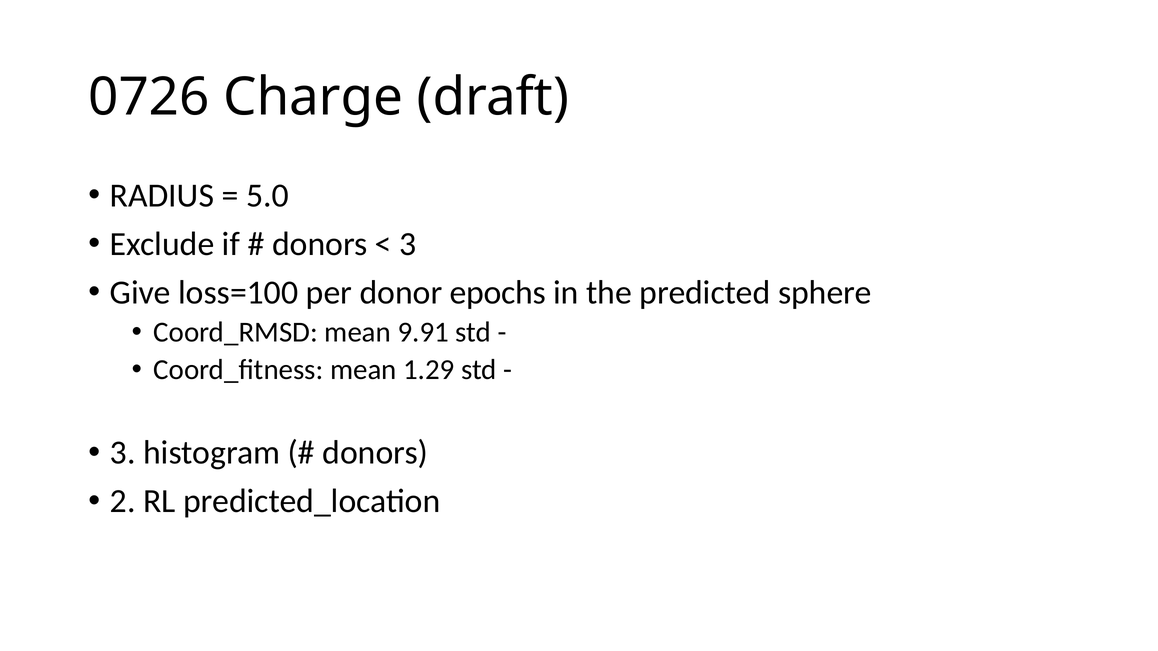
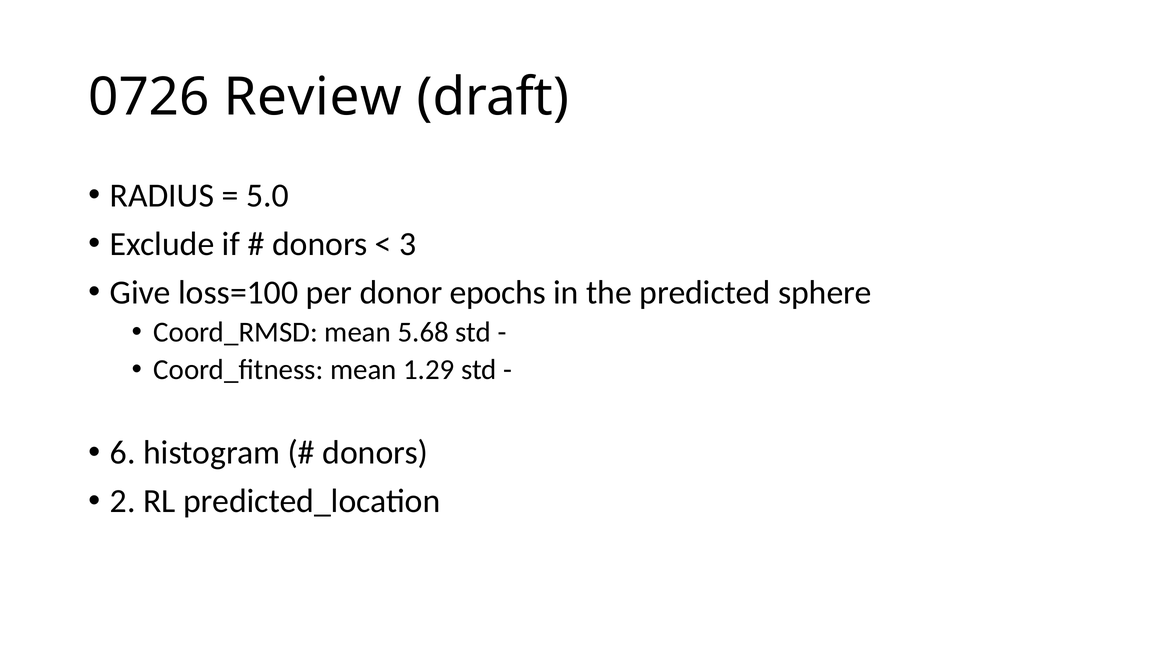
Charge: Charge -> Review
9.91: 9.91 -> 5.68
3 at (123, 453): 3 -> 6
